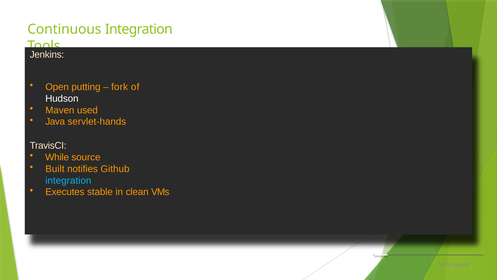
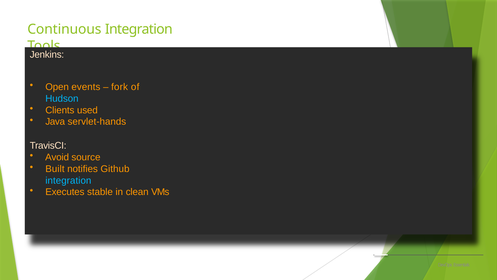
putting: putting -> events
Hudson colour: white -> light blue
Maven: Maven -> Clients
While: While -> Avoid
